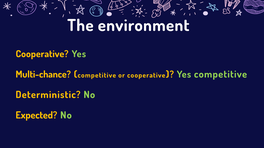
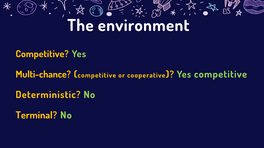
Cooperative at (42, 54): Cooperative -> Competitive
Expected: Expected -> Terminal
